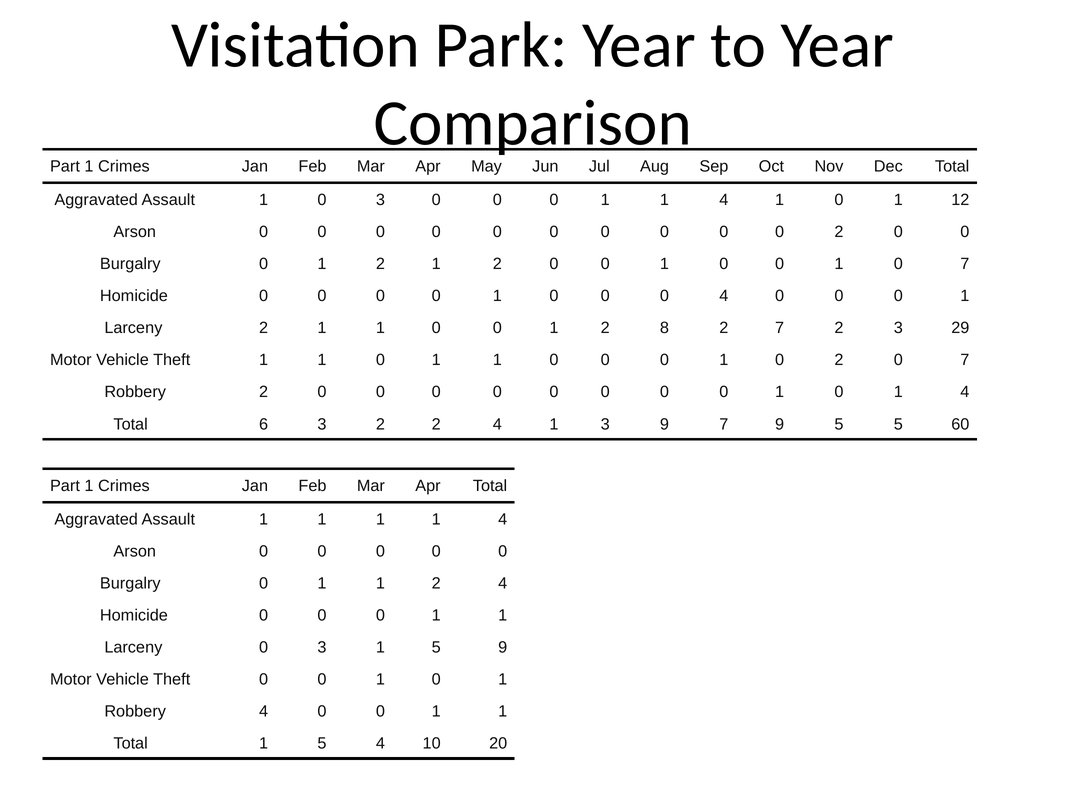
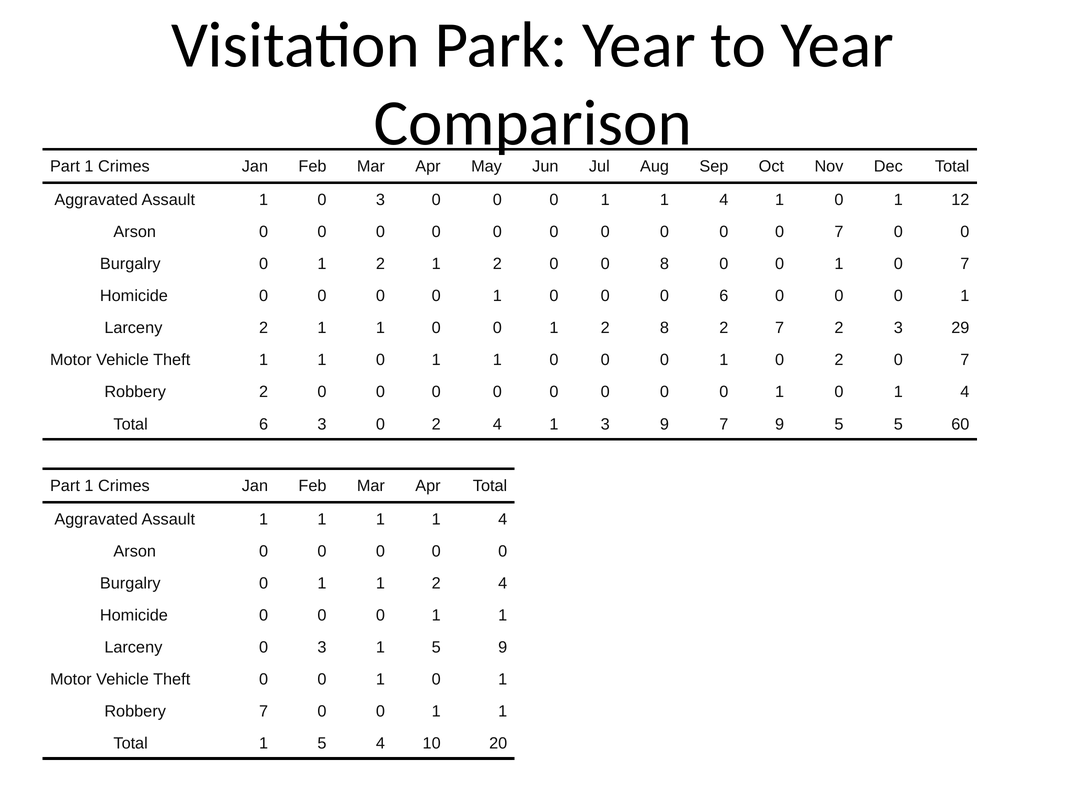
0 0 2: 2 -> 7
2 0 0 1: 1 -> 8
0 4: 4 -> 6
6 3 2: 2 -> 0
Robbery 4: 4 -> 7
